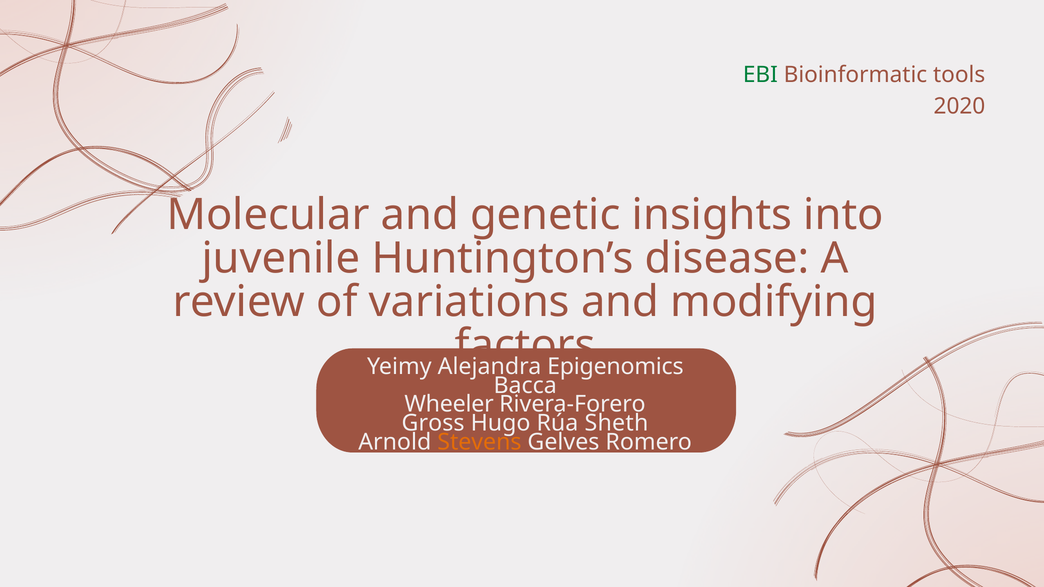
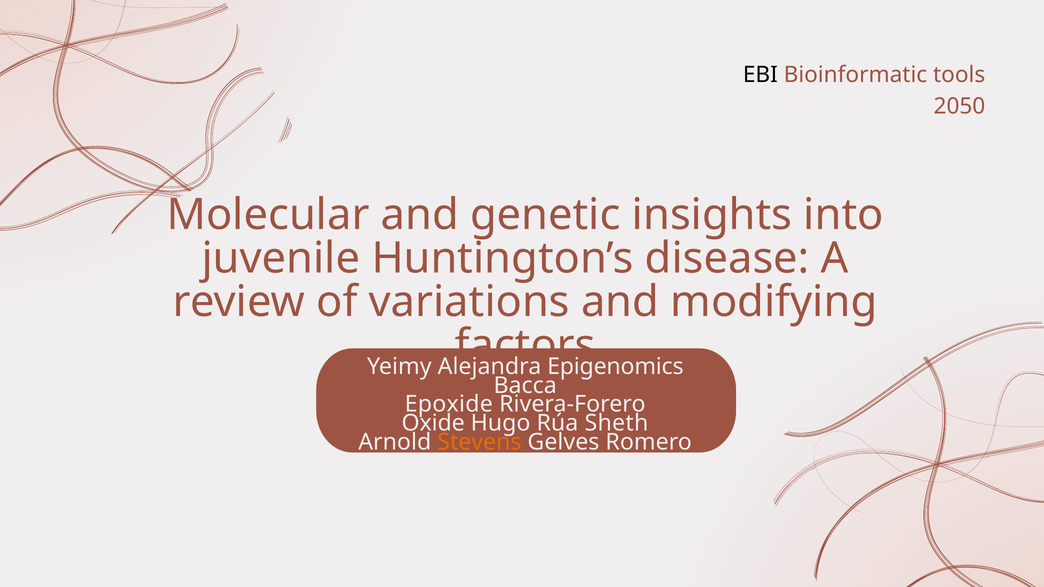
EBI colour: green -> black
2020: 2020 -> 2050
Wheeler: Wheeler -> Epoxide
Gross: Gross -> Oxide
